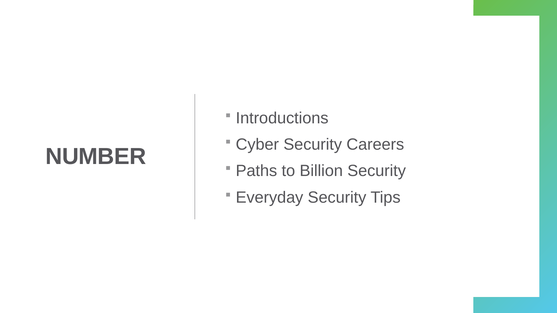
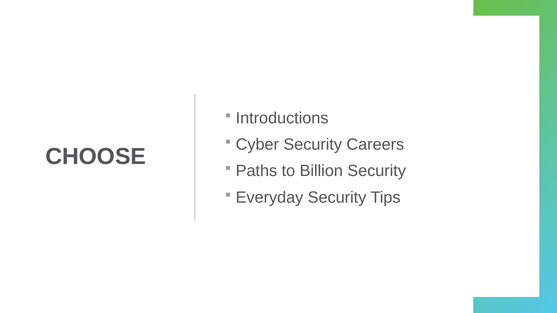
NUMBER: NUMBER -> CHOOSE
